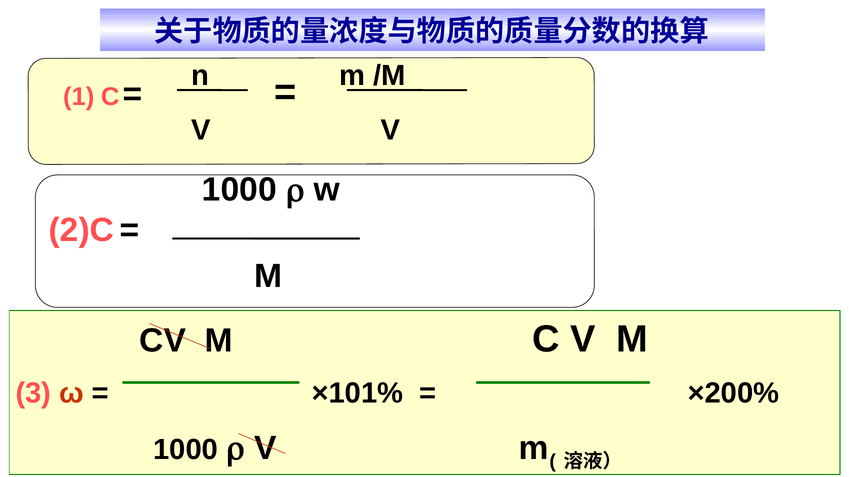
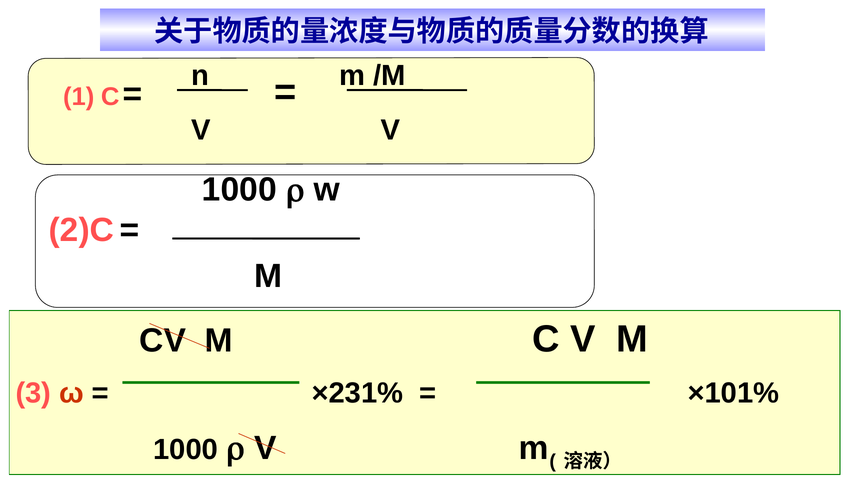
×101%: ×101% -> ×231%
×200%: ×200% -> ×101%
